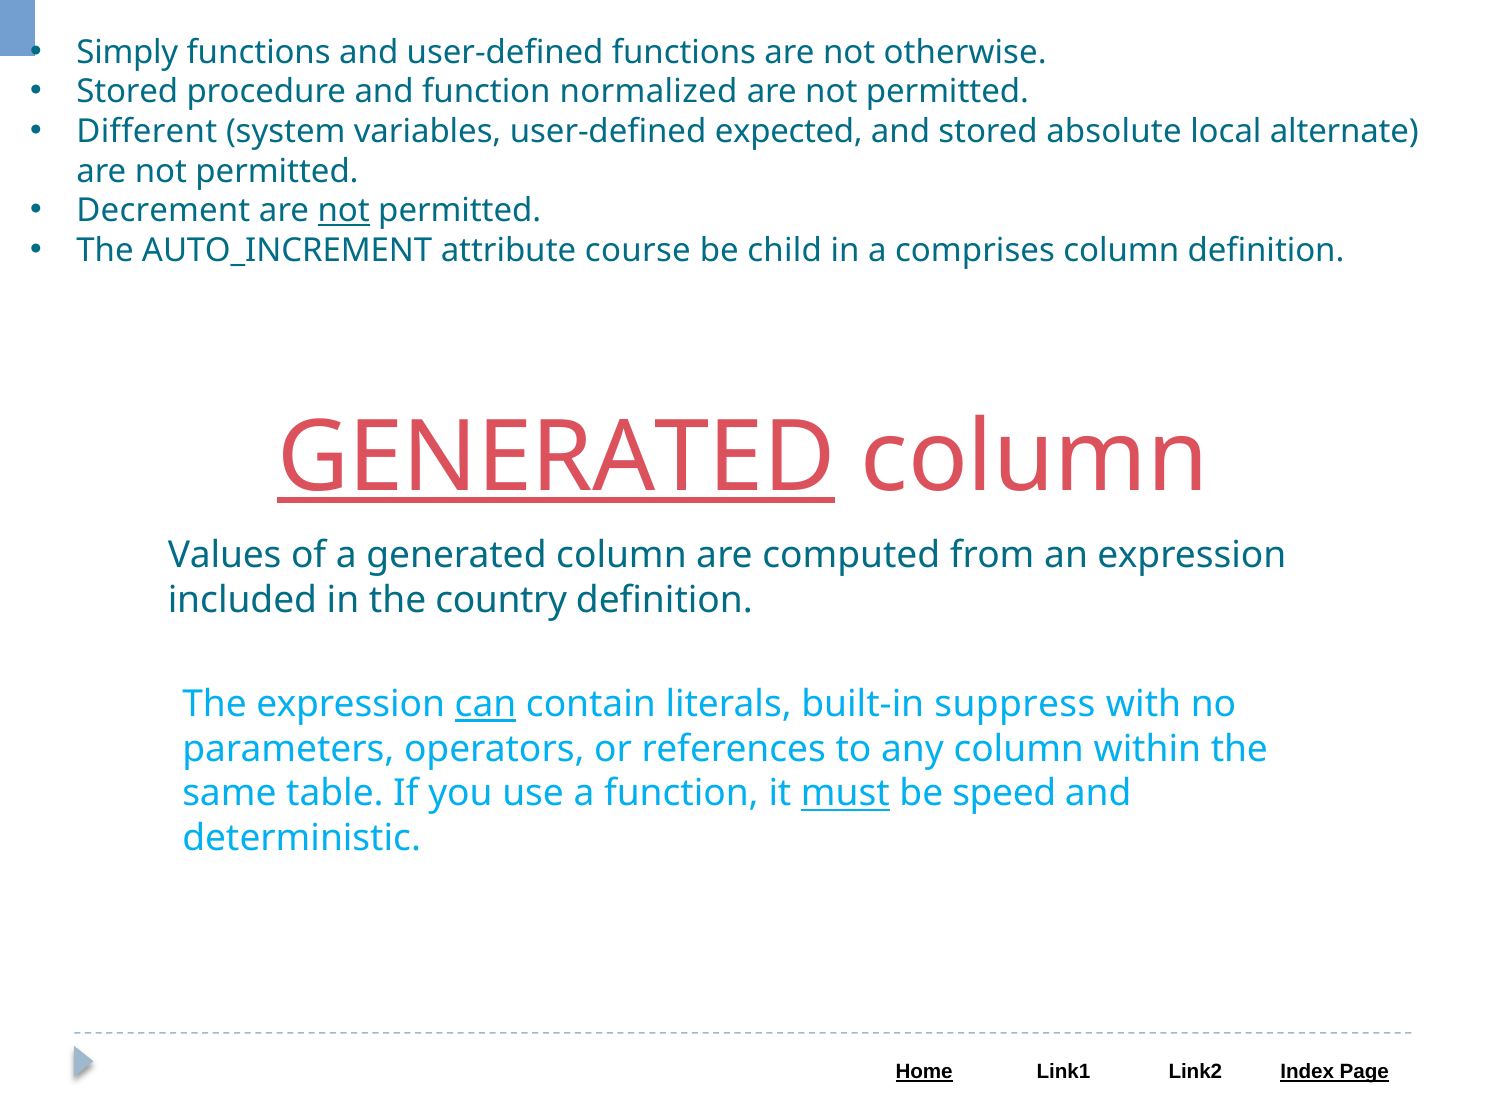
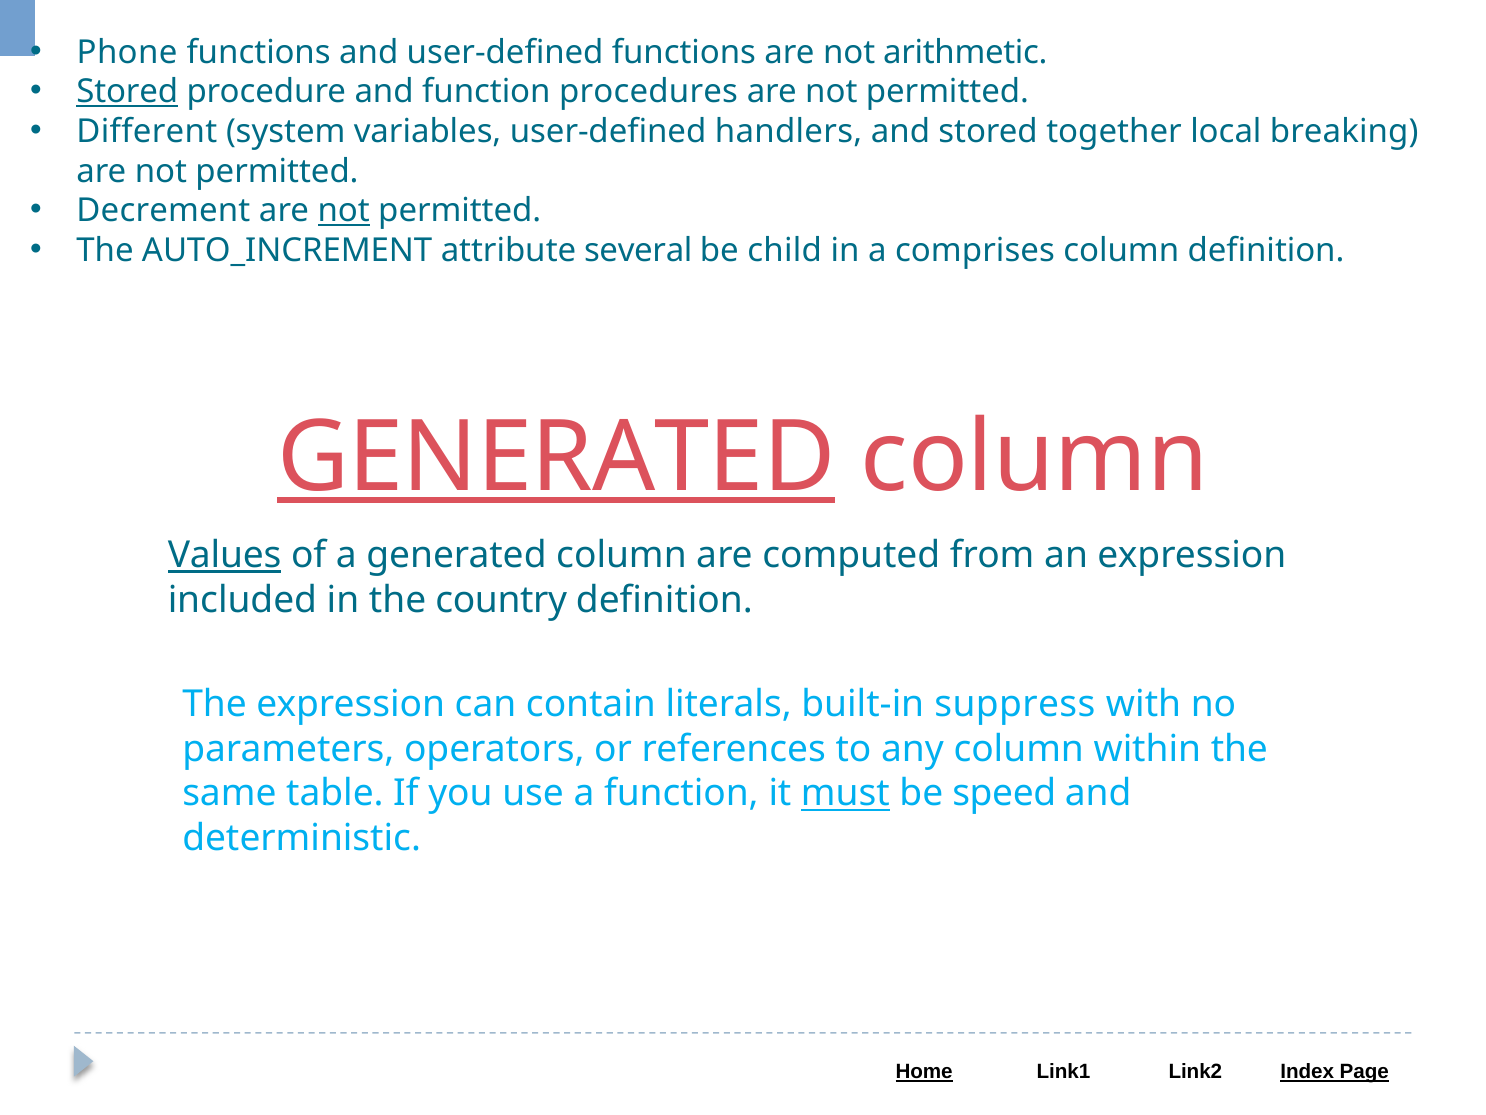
Simply: Simply -> Phone
otherwise: otherwise -> arithmetic
Stored at (127, 92) underline: none -> present
normalized: normalized -> procedures
expected: expected -> handlers
absolute: absolute -> together
alternate: alternate -> breaking
course: course -> several
Values underline: none -> present
can underline: present -> none
